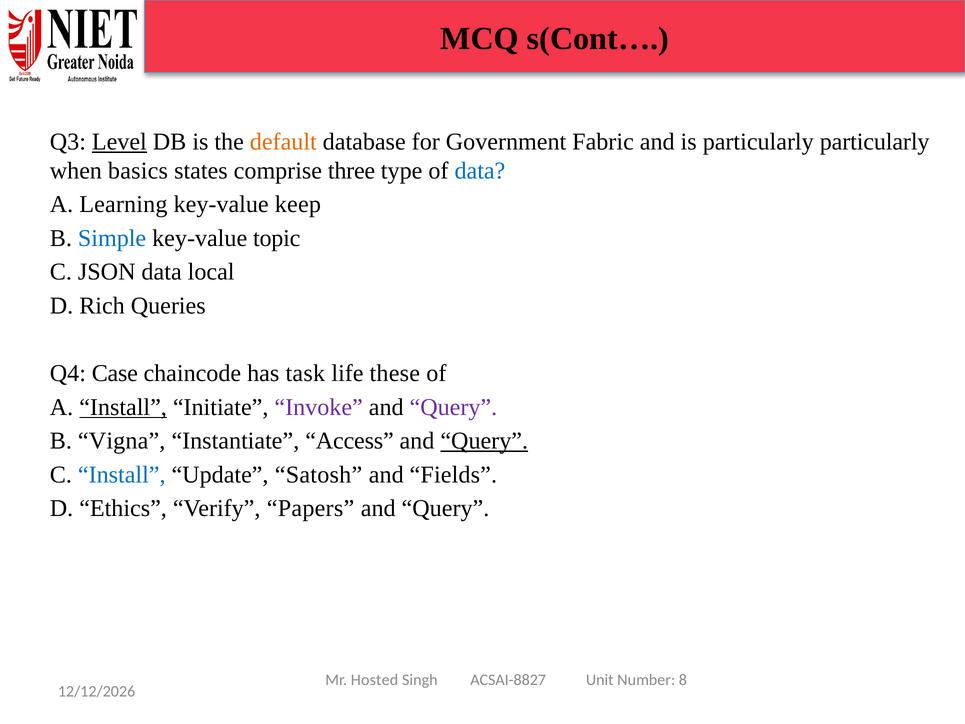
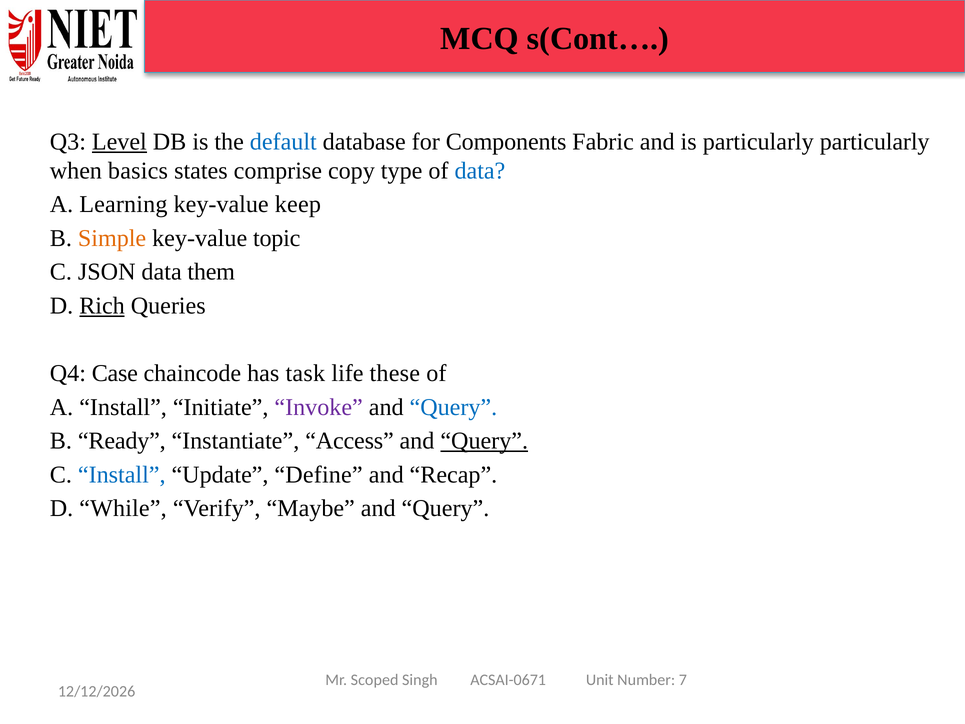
default colour: orange -> blue
Government: Government -> Components
three: three -> copy
Simple colour: blue -> orange
local: local -> them
Rich underline: none -> present
Install at (123, 407) underline: present -> none
Query at (453, 407) colour: purple -> blue
Vigna: Vigna -> Ready
Satosh: Satosh -> Define
Fields: Fields -> Recap
Ethics: Ethics -> While
Papers: Papers -> Maybe
Hosted: Hosted -> Scoped
ACSAI-8827: ACSAI-8827 -> ACSAI-0671
8: 8 -> 7
